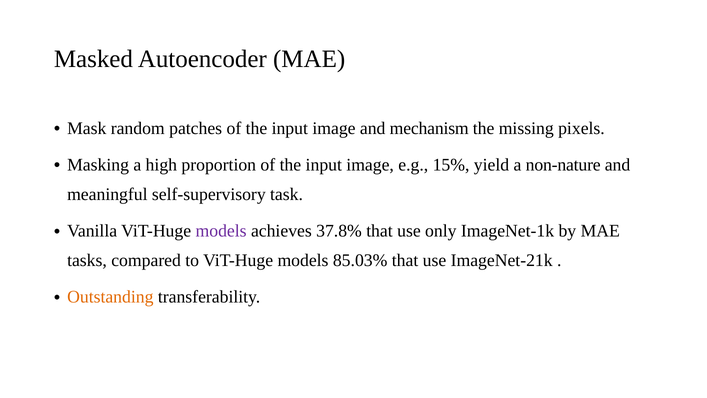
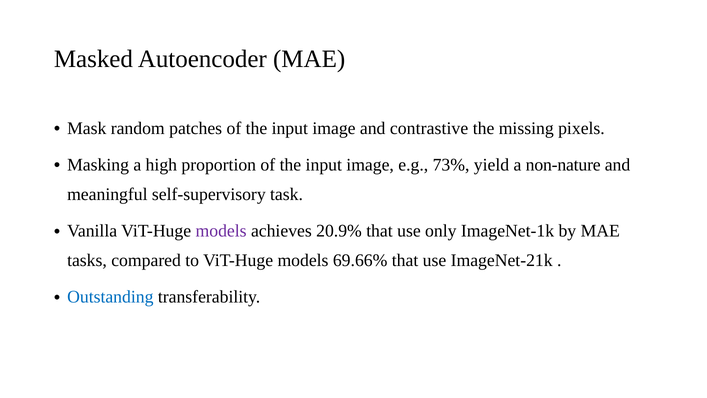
mechanism: mechanism -> contrastive
15%: 15% -> 73%
37.8%: 37.8% -> 20.9%
85.03%: 85.03% -> 69.66%
Outstanding colour: orange -> blue
